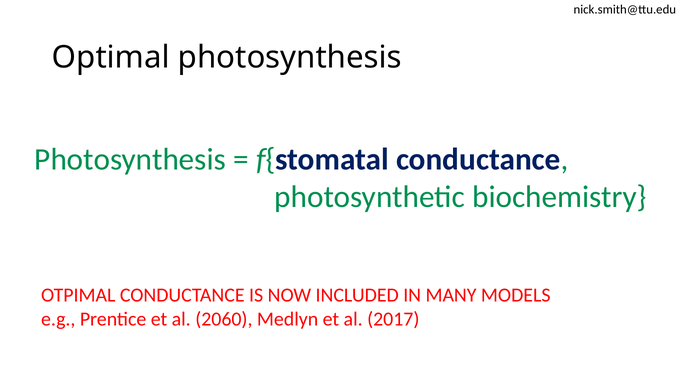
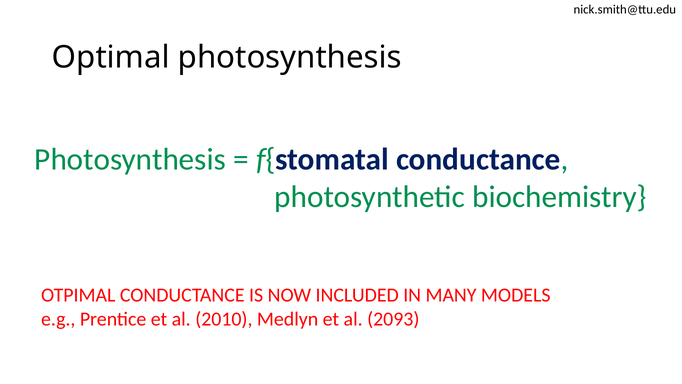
2060: 2060 -> 2010
2017: 2017 -> 2093
